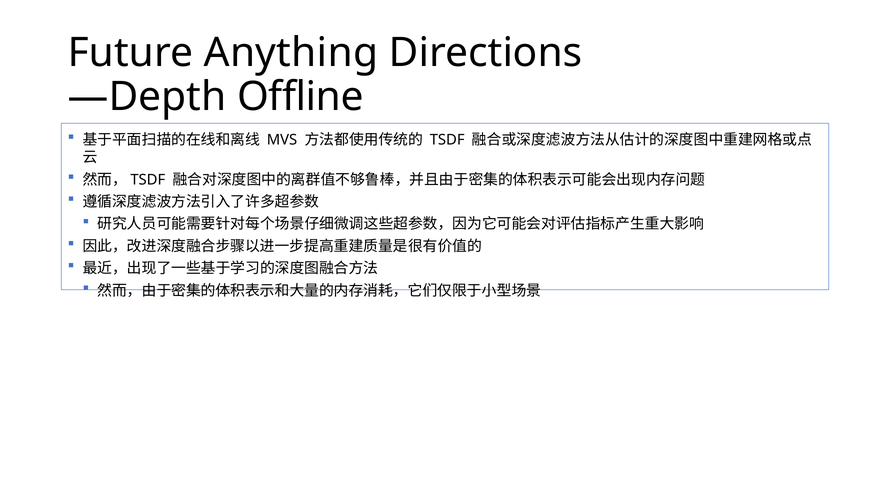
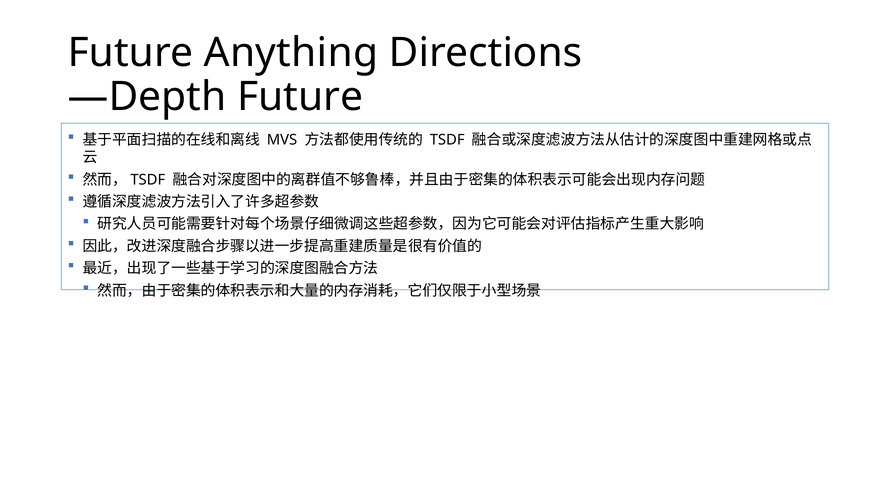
—Depth Offline: Offline -> Future
